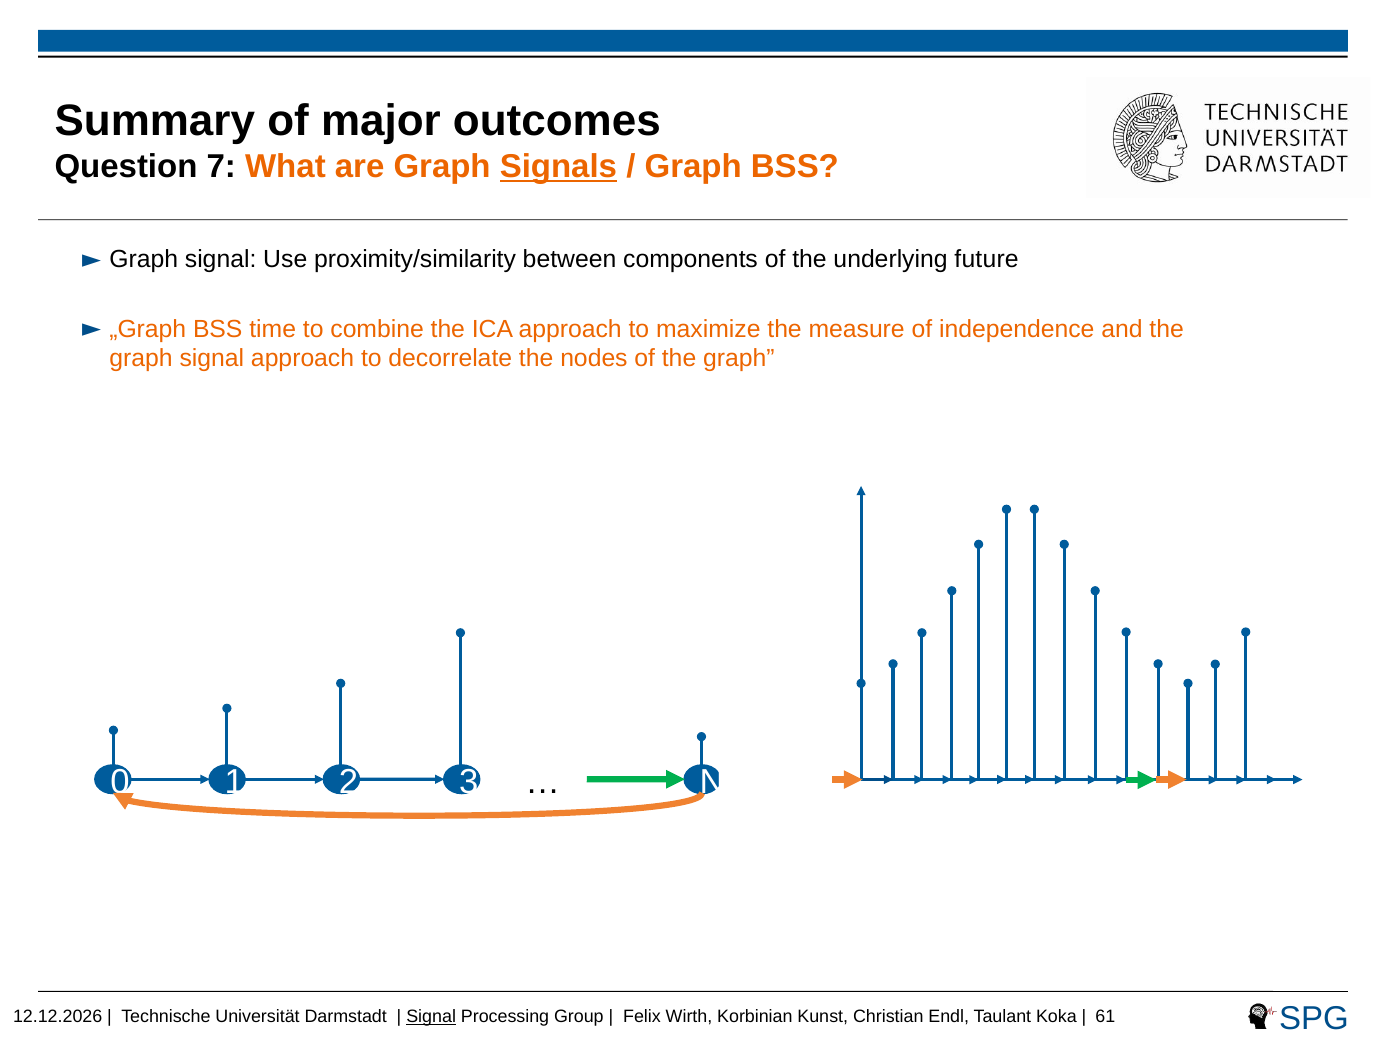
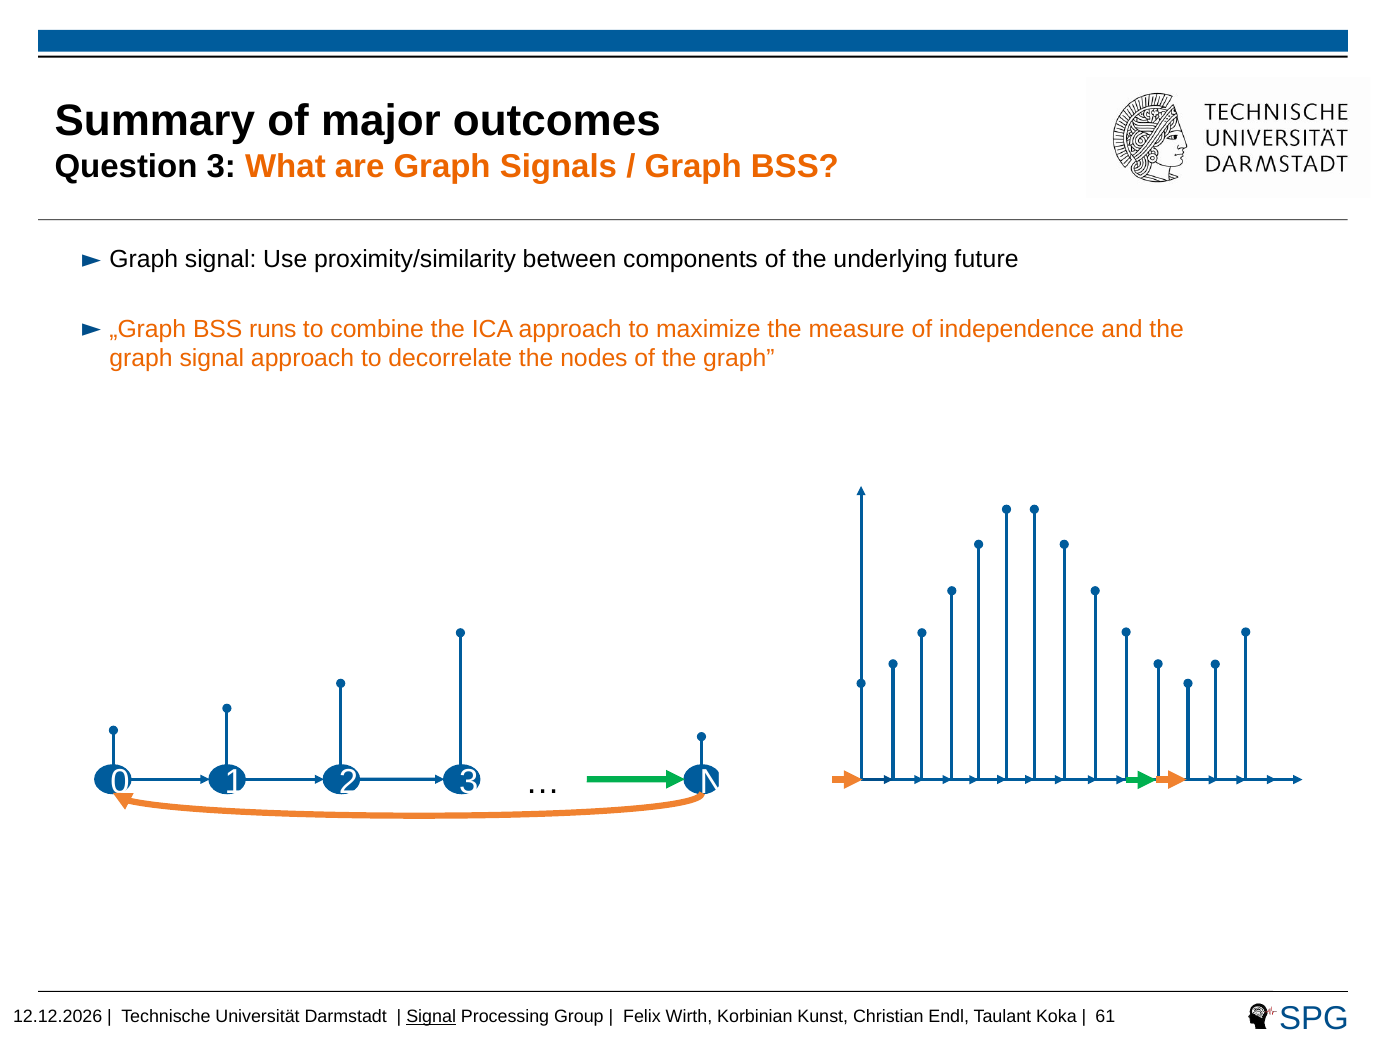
Question 7: 7 -> 3
Signals underline: present -> none
time: time -> runs
